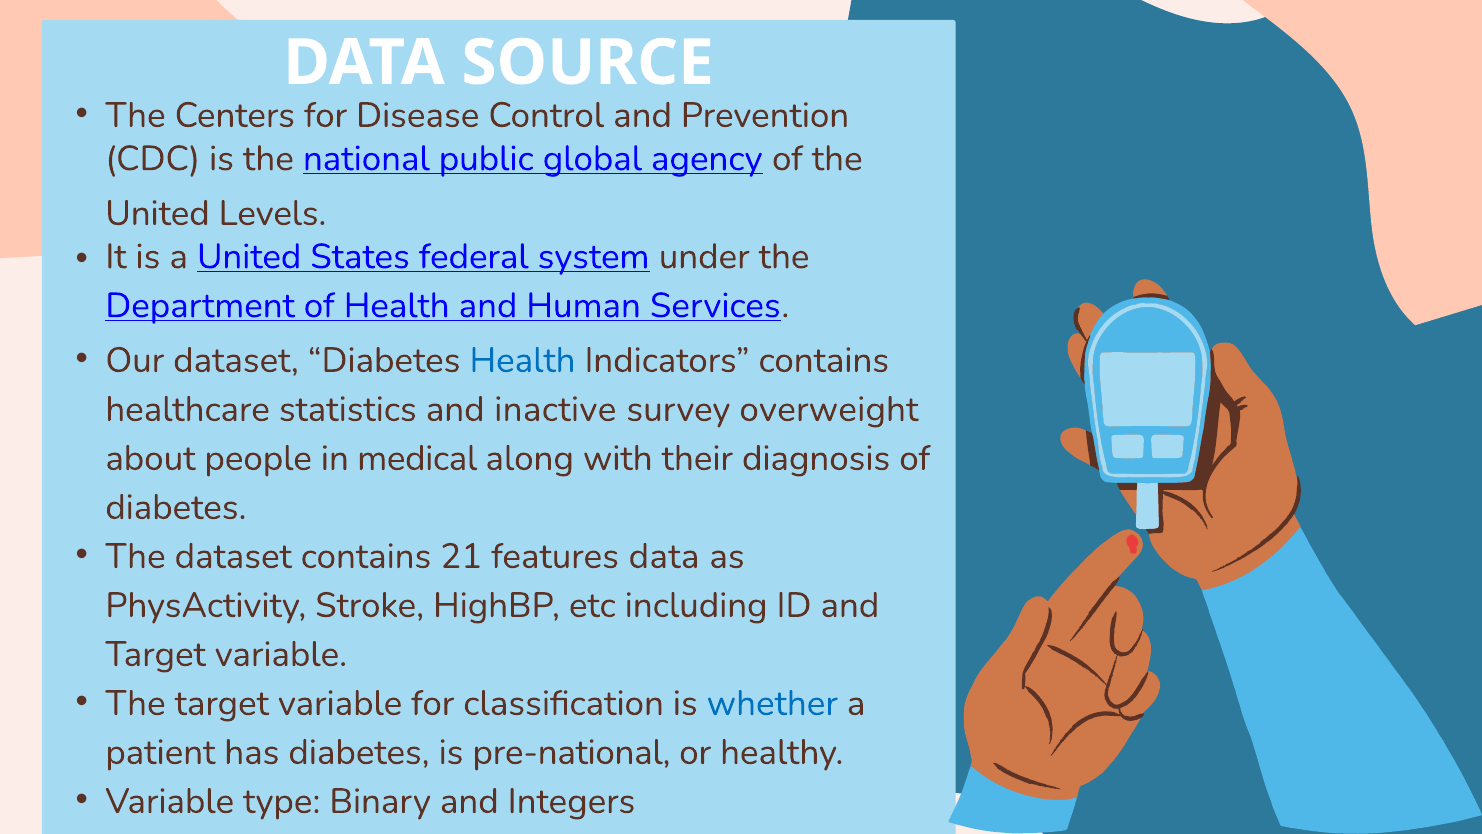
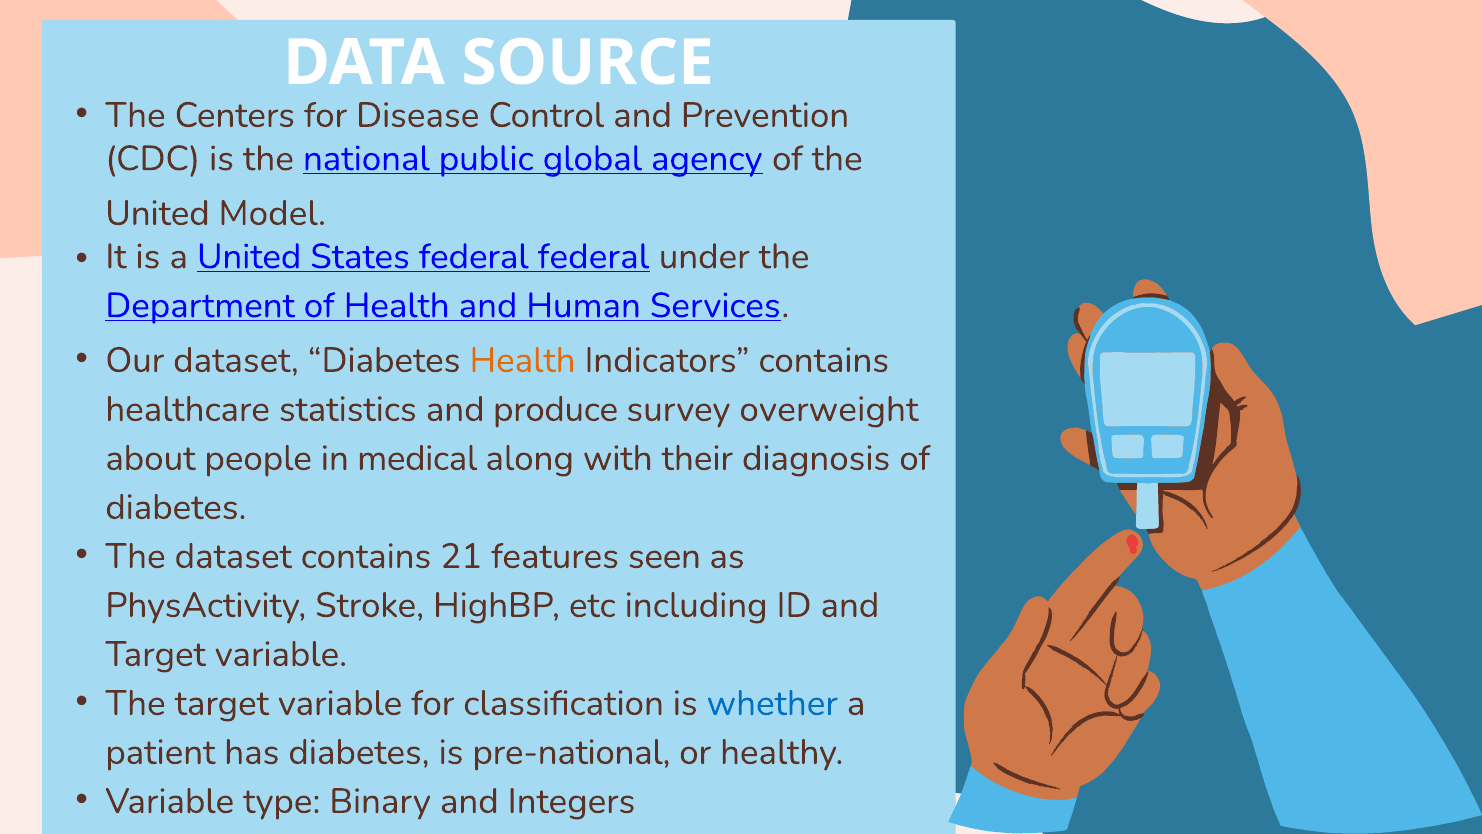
Levels: Levels -> Model
federal system: system -> federal
Health at (522, 360) colour: blue -> orange
inactive: inactive -> produce
features data: data -> seen
